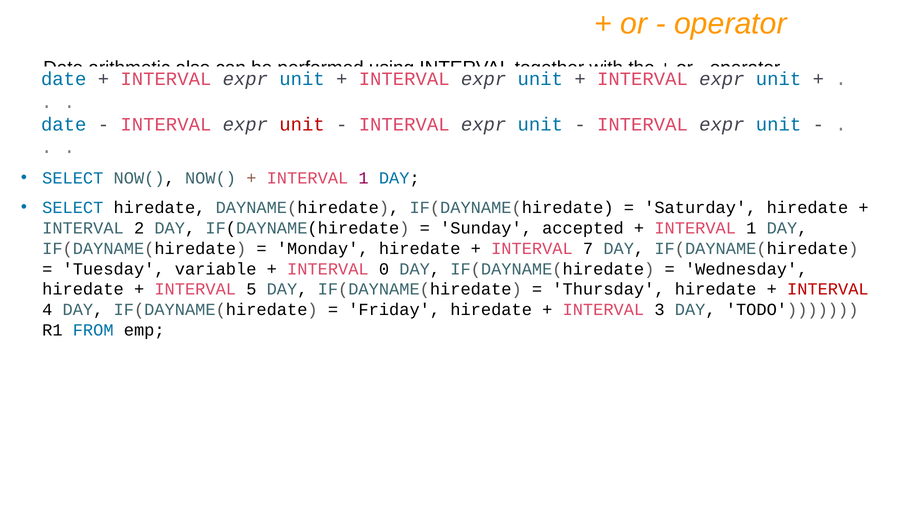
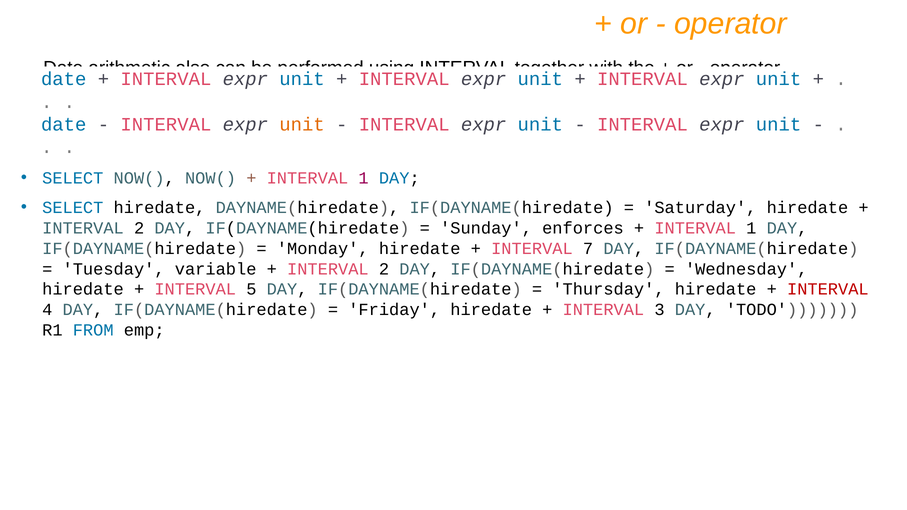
unit at (302, 125) colour: red -> orange
accepted: accepted -> enforces
0 at (384, 269): 0 -> 2
